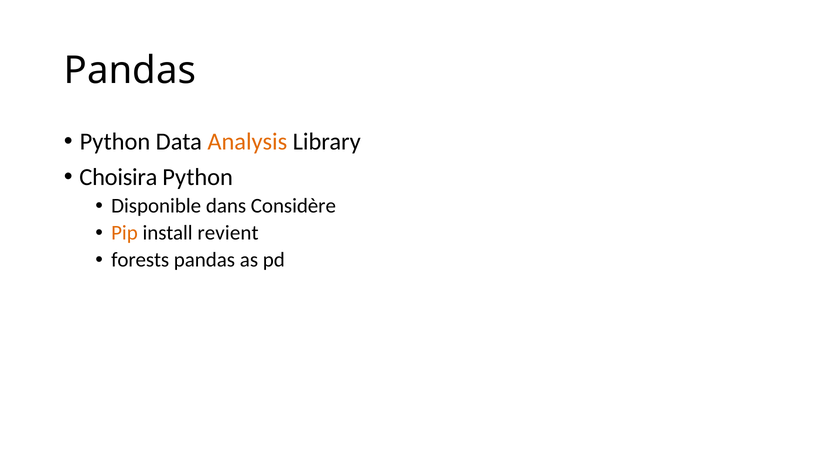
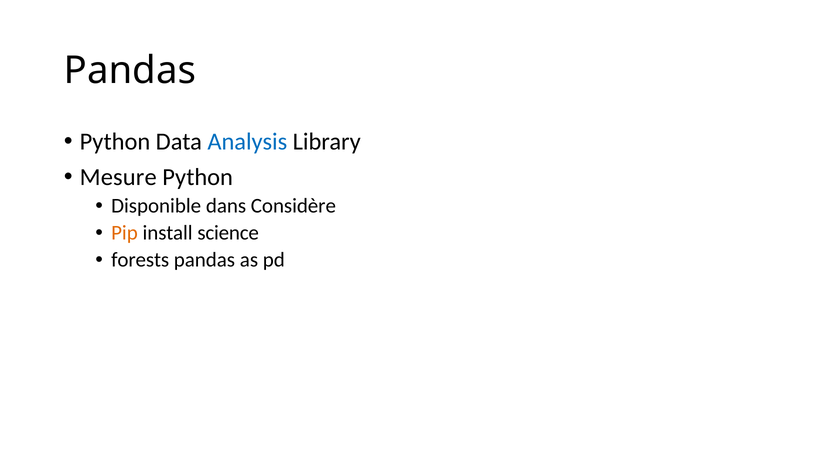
Analysis colour: orange -> blue
Choisira: Choisira -> Mesure
revient: revient -> science
